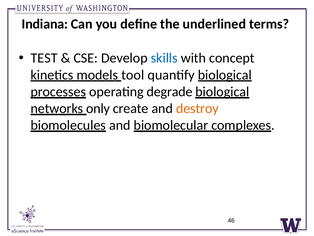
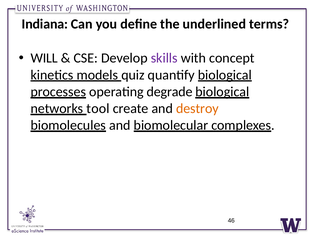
TEST: TEST -> WILL
skills colour: blue -> purple
tool: tool -> quiz
only: only -> tool
